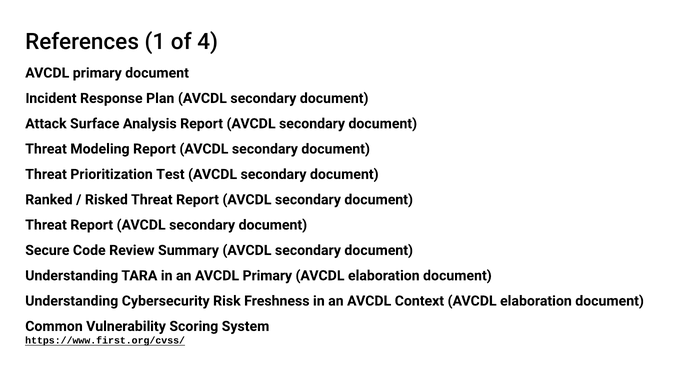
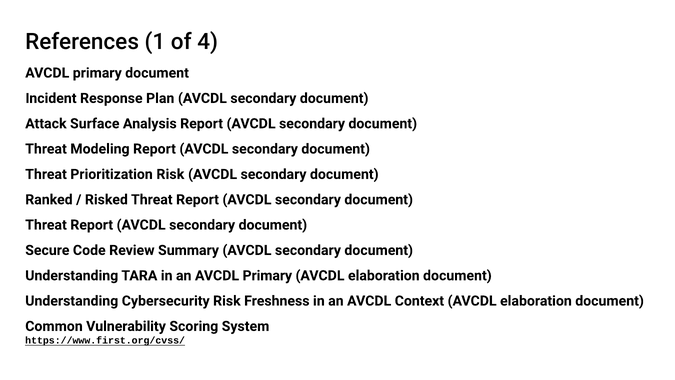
Prioritization Test: Test -> Risk
